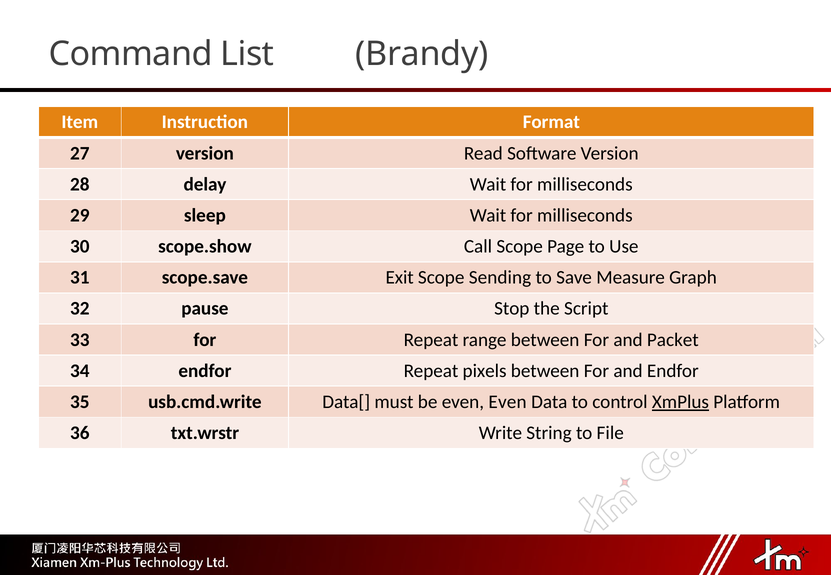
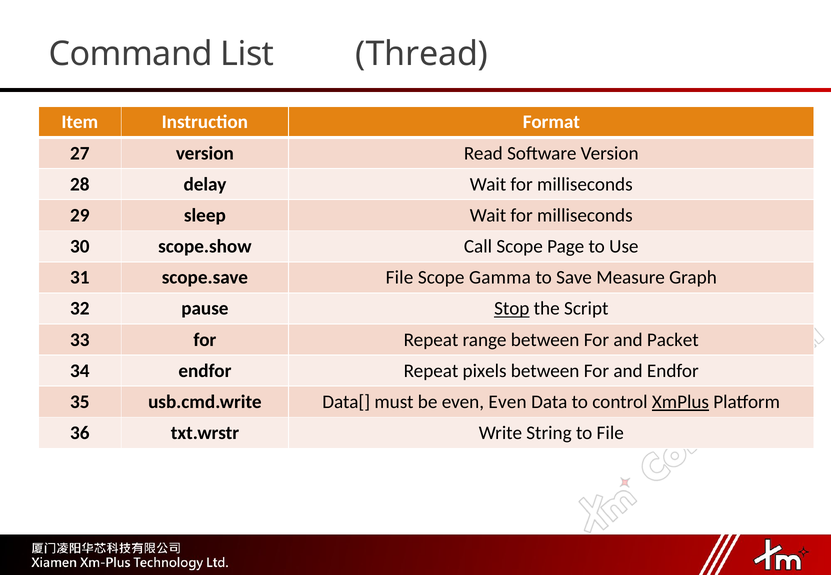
Brandy: Brandy -> Thread
scope.save Exit: Exit -> File
Sending: Sending -> Gamma
Stop underline: none -> present
